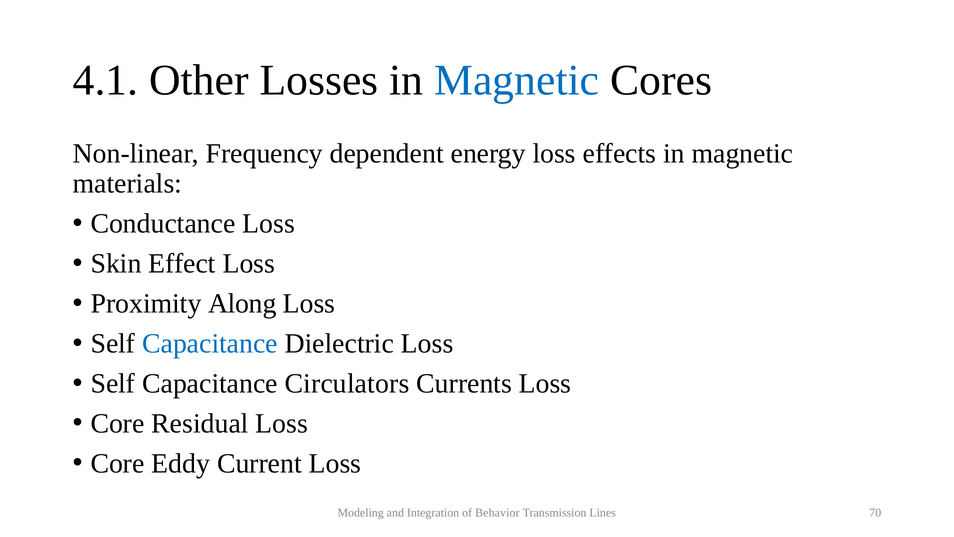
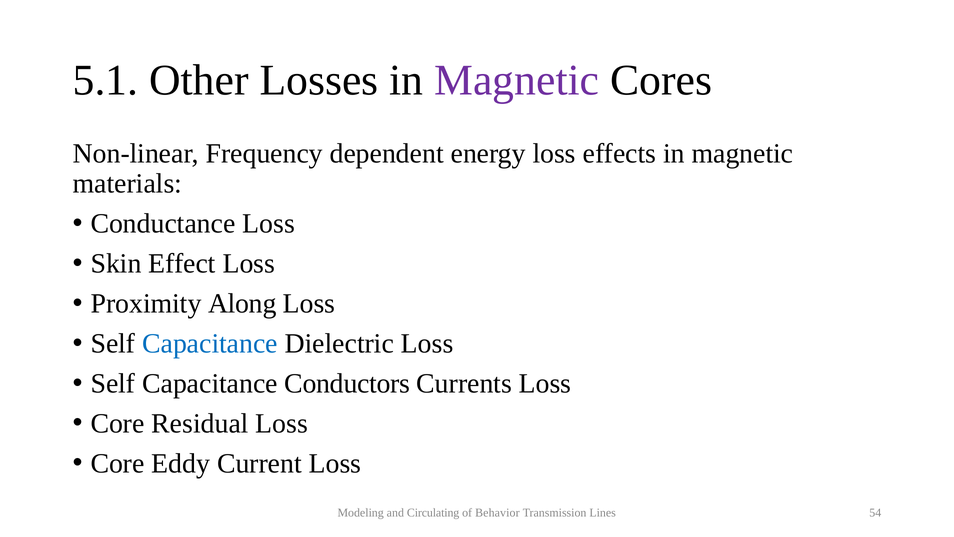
4.1: 4.1 -> 5.1
Magnetic at (517, 80) colour: blue -> purple
Circulators: Circulators -> Conductors
Integration: Integration -> Circulating
70: 70 -> 54
